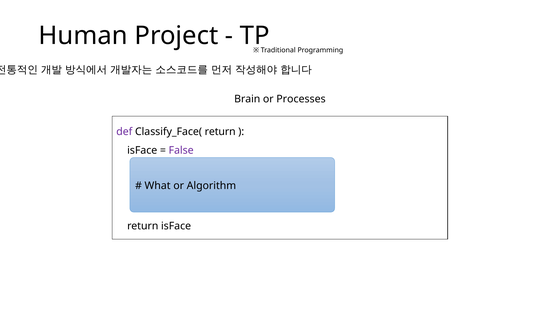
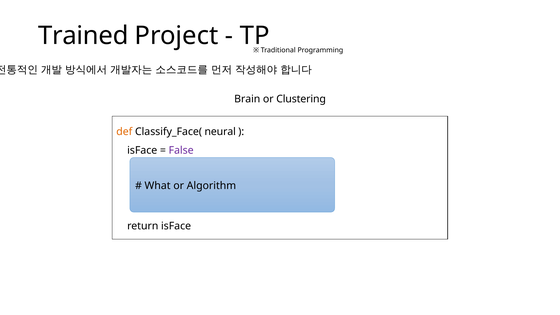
Human: Human -> Trained
Processes: Processes -> Clustering
def colour: purple -> orange
Classify_Face( return: return -> neural
